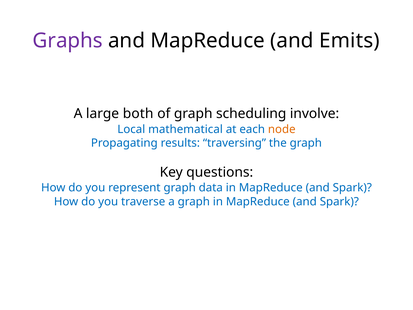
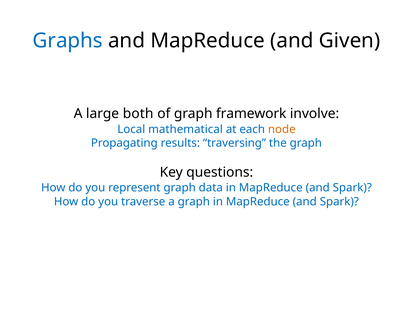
Graphs colour: purple -> blue
Emits: Emits -> Given
scheduling: scheduling -> framework
